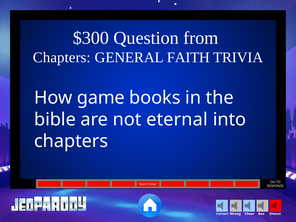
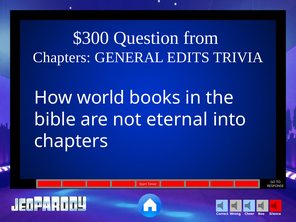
FAITH: FAITH -> EDITS
game: game -> world
